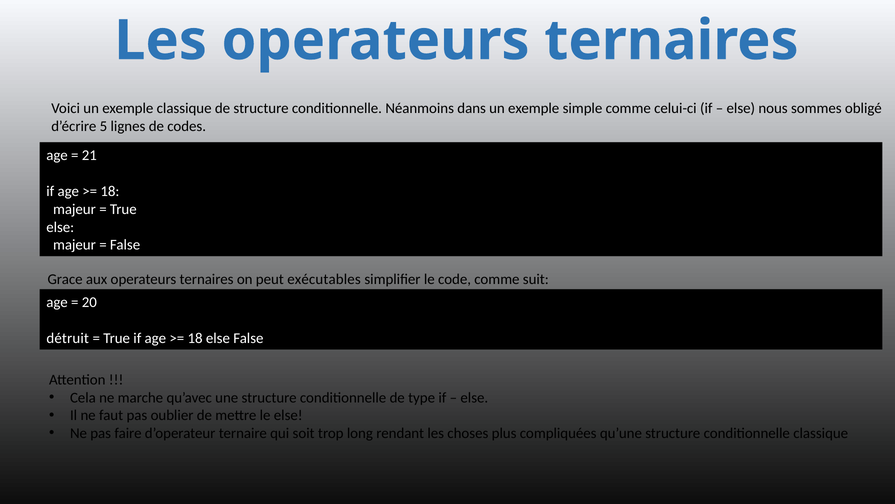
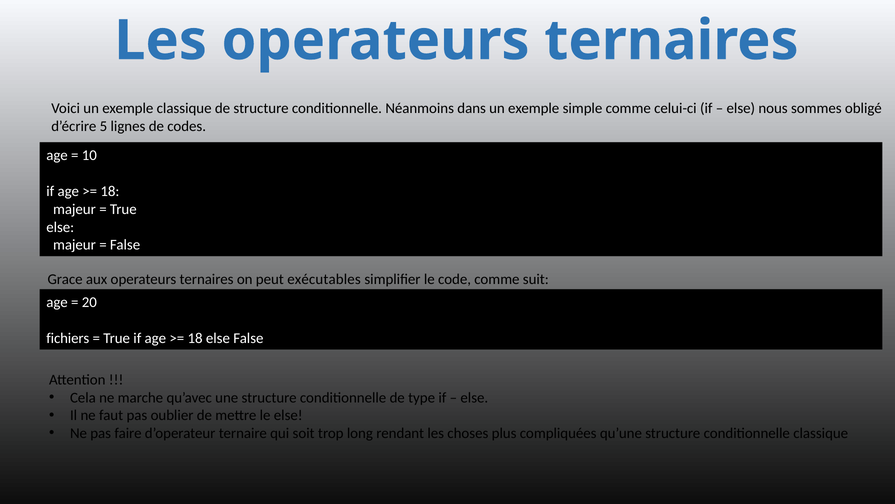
21: 21 -> 10
détruit: détruit -> fichiers
